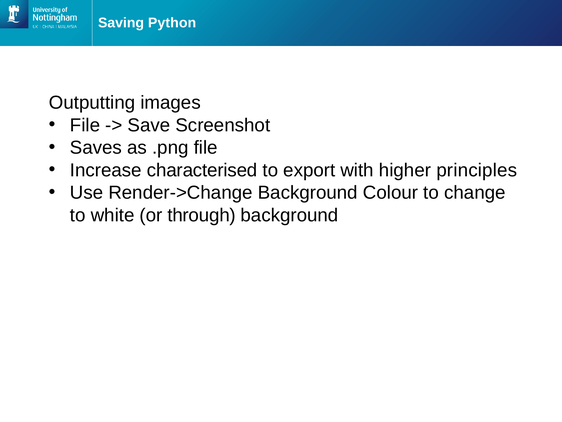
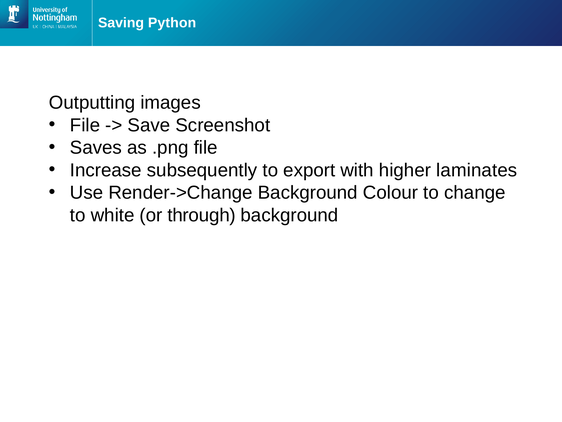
characterised: characterised -> subsequently
principles: principles -> laminates
